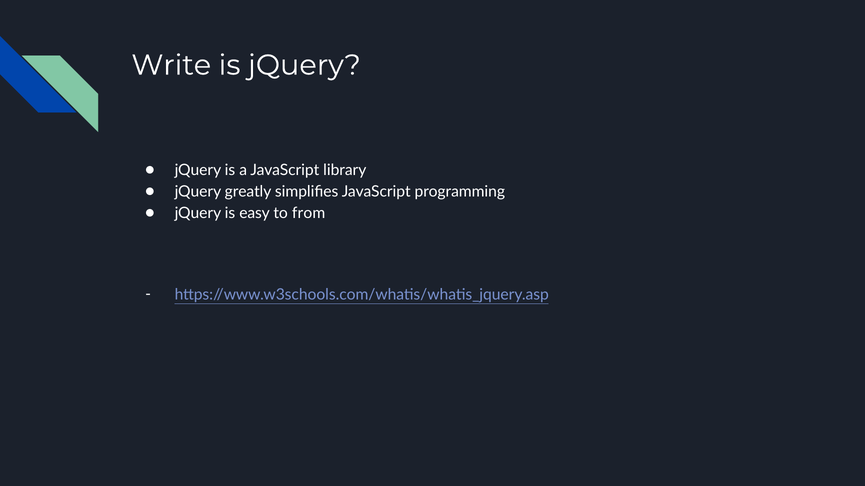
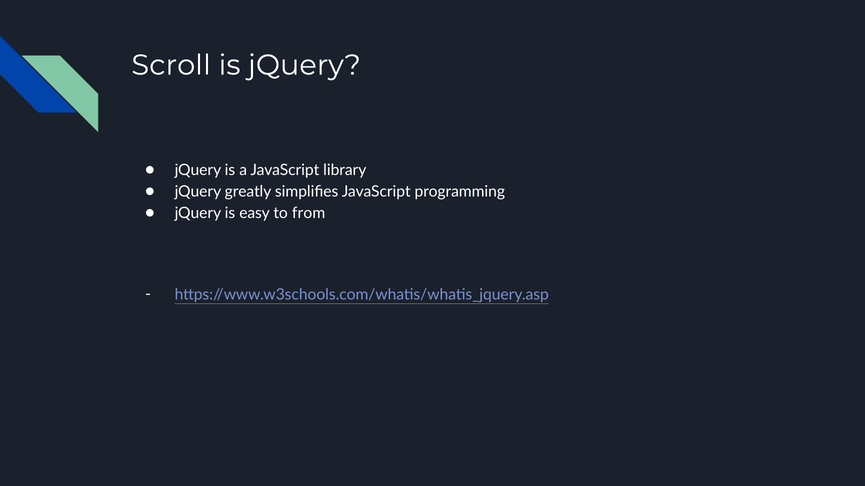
Write: Write -> Scroll
